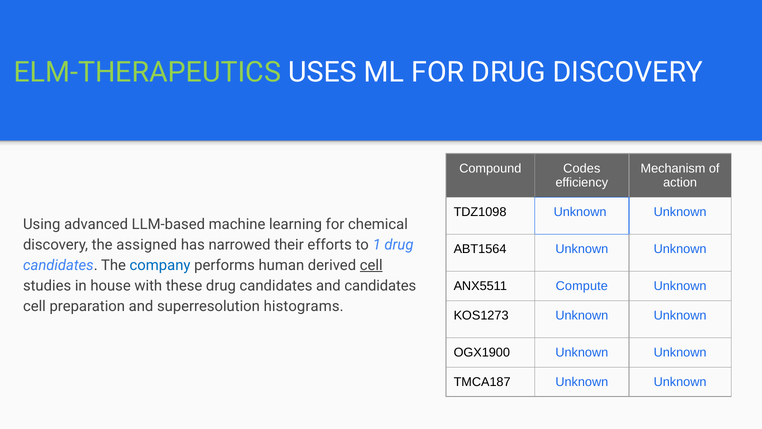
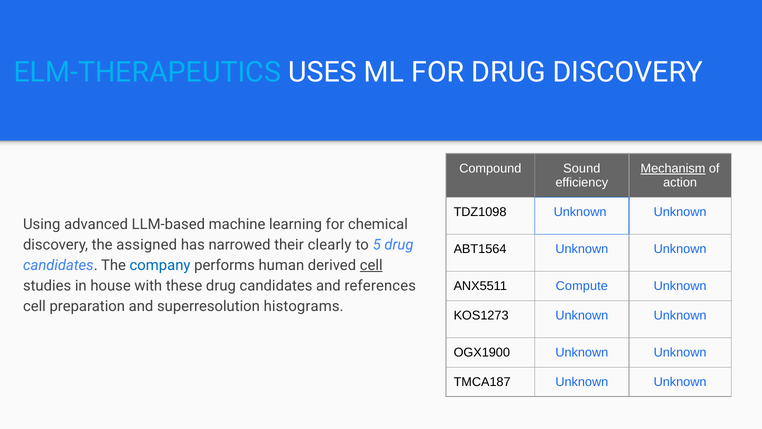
ELM-THERAPEUTICS colour: light green -> light blue
Codes: Codes -> Sound
Mechanism underline: none -> present
efforts: efforts -> clearly
1: 1 -> 5
and candidates: candidates -> references
